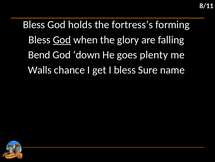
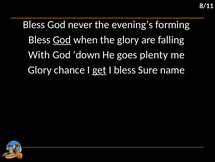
holds: holds -> never
fortress’s: fortress’s -> evening’s
Bend: Bend -> With
Walls at (40, 70): Walls -> Glory
get underline: none -> present
